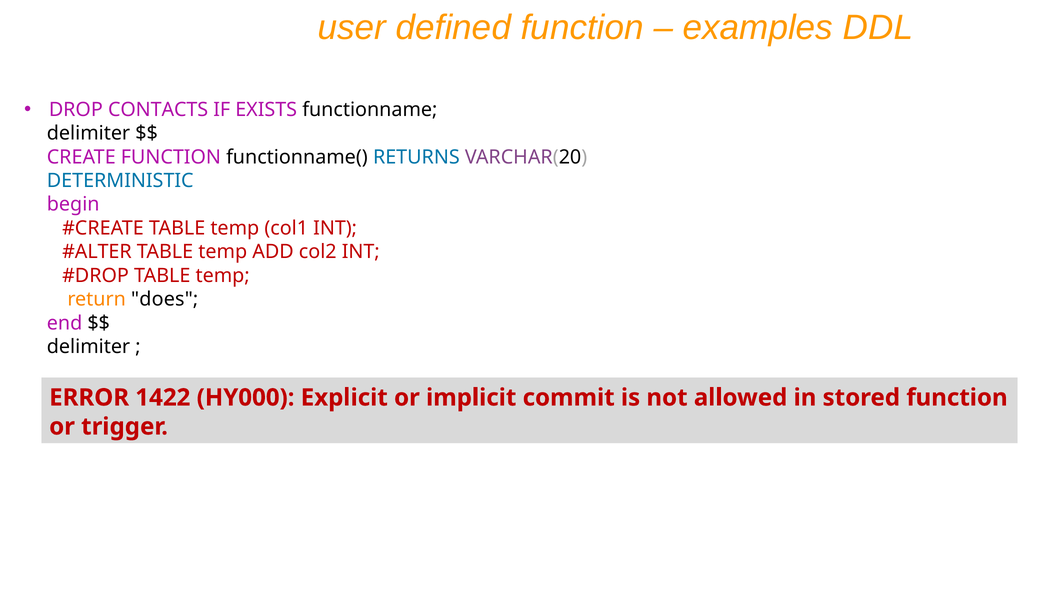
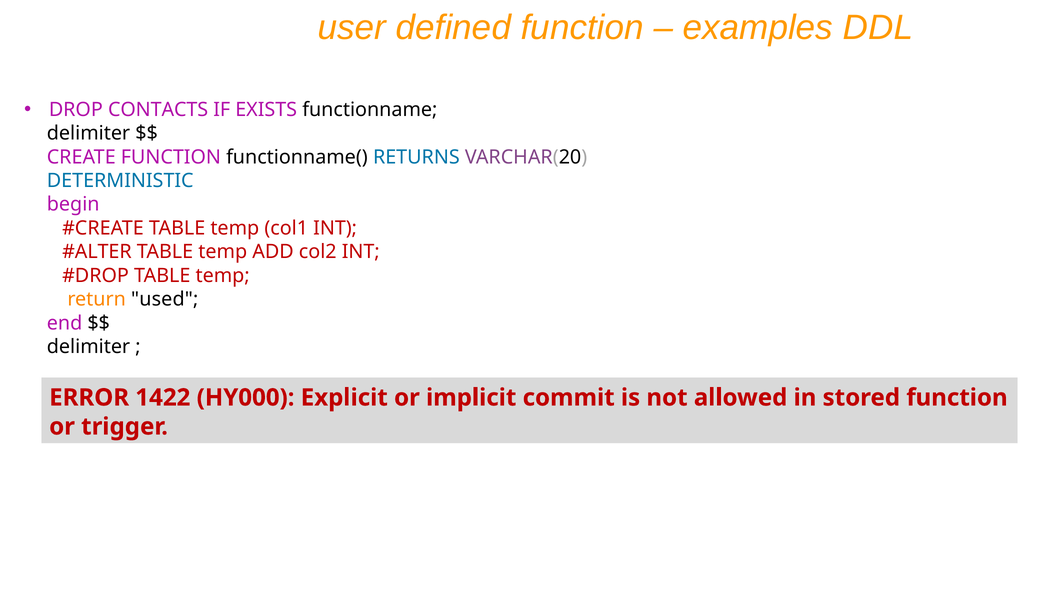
does: does -> used
